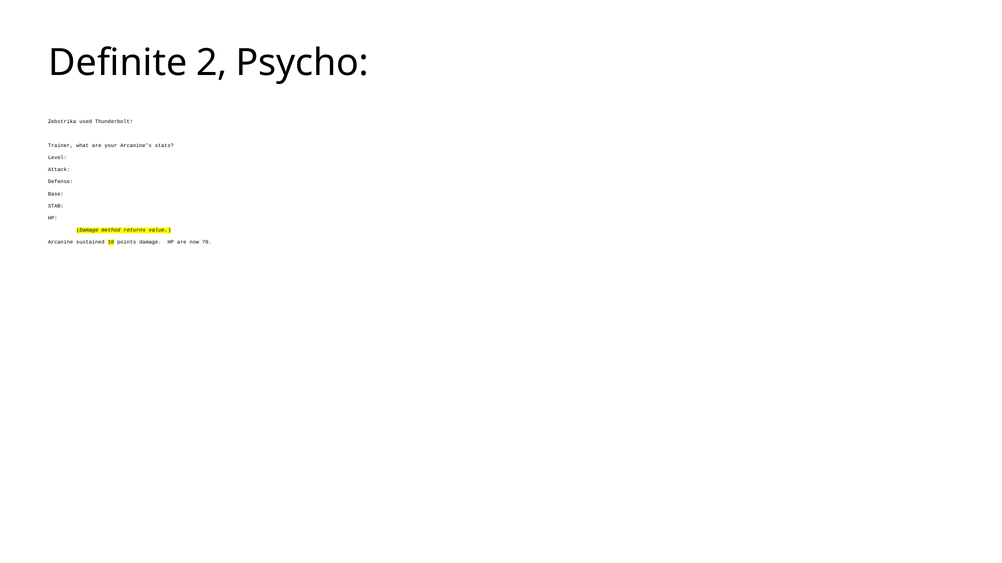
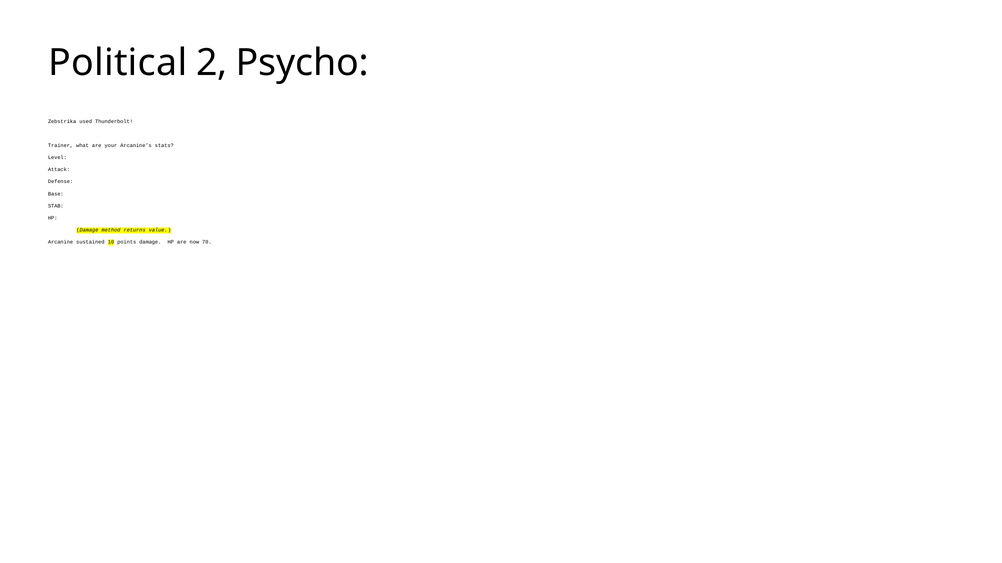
Definite: Definite -> Political
